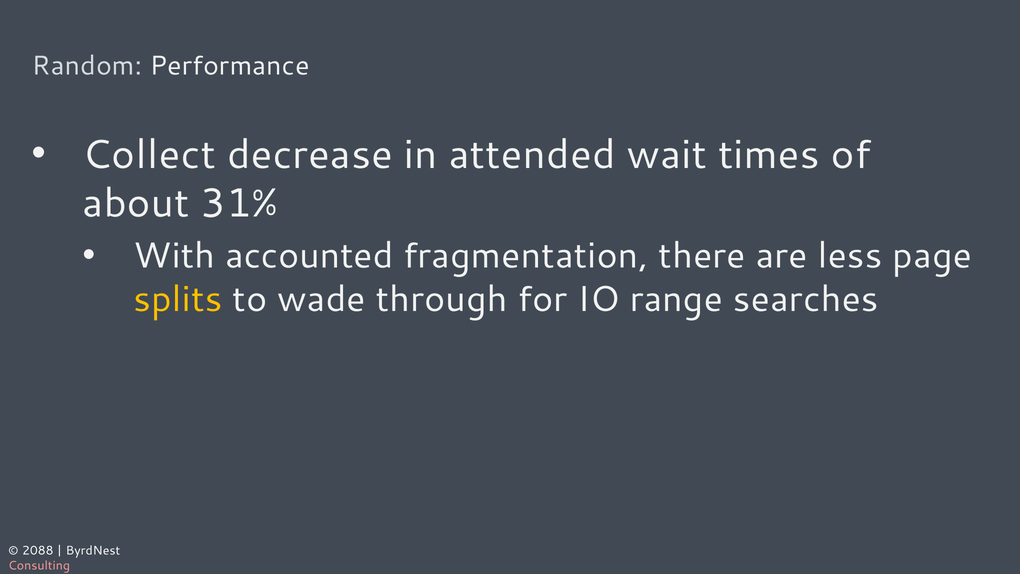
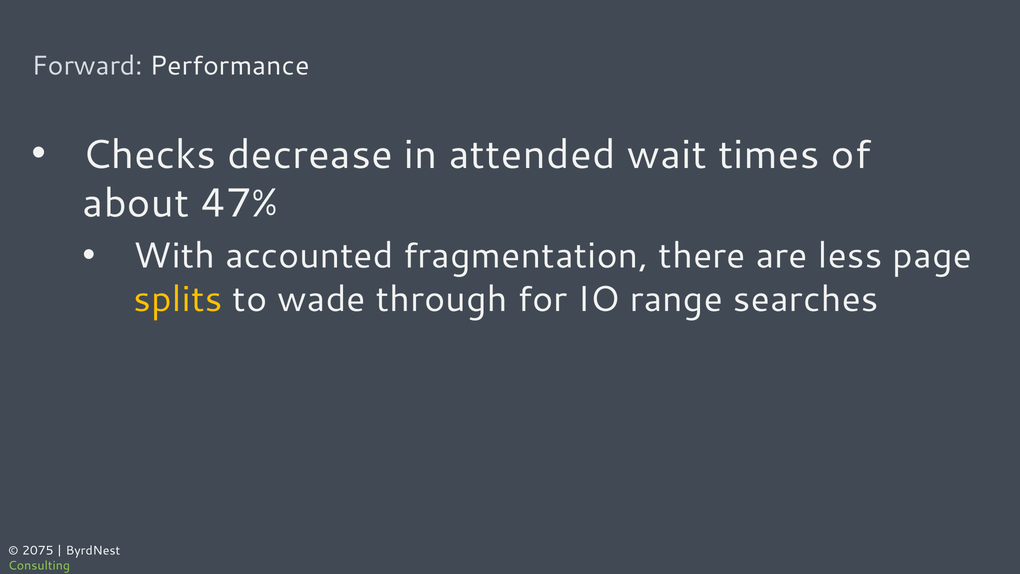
Random: Random -> Forward
Collect: Collect -> Checks
31%: 31% -> 47%
2088: 2088 -> 2075
Consulting colour: pink -> light green
